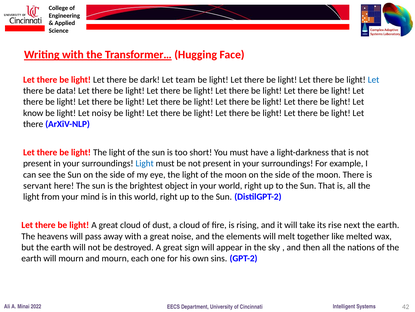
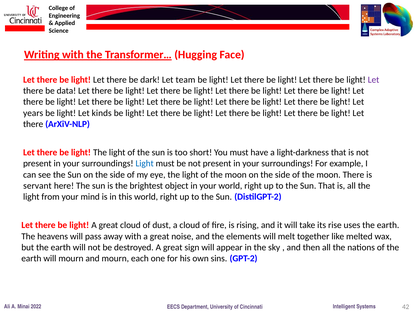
Let at (374, 80) colour: blue -> purple
know: know -> years
noisy: noisy -> kinds
next: next -> uses
